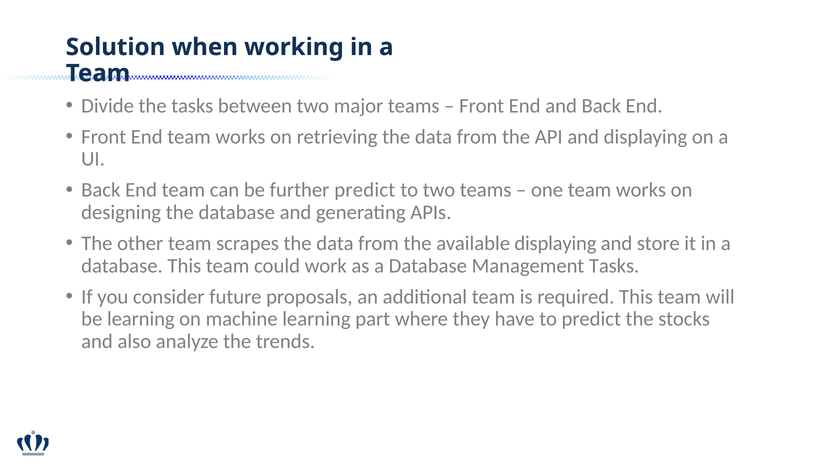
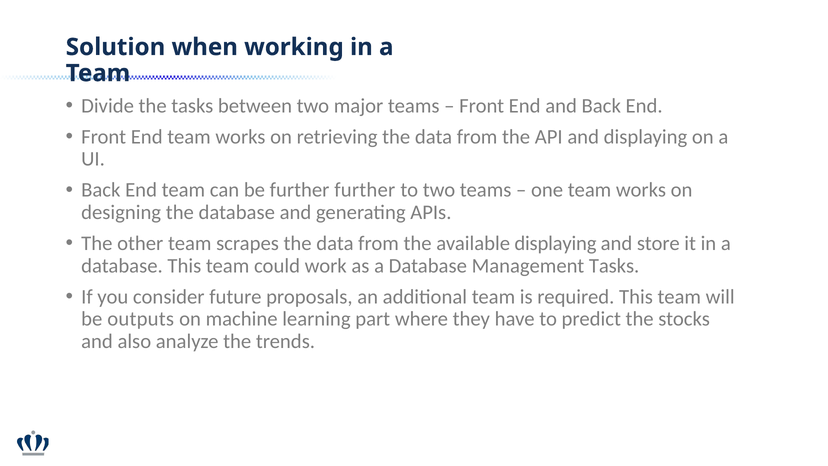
further predict: predict -> further
be learning: learning -> outputs
